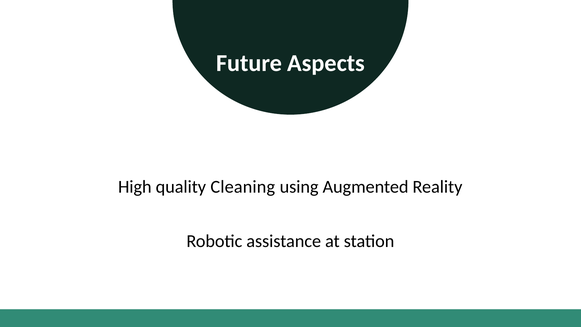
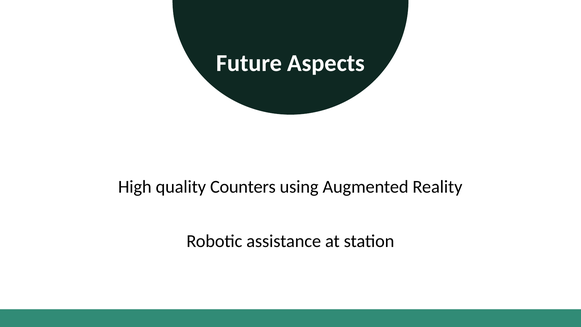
Cleaning: Cleaning -> Counters
